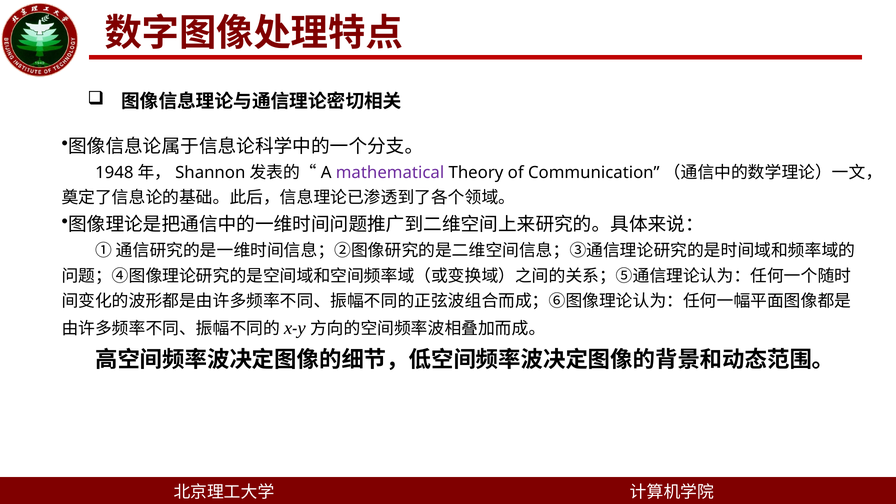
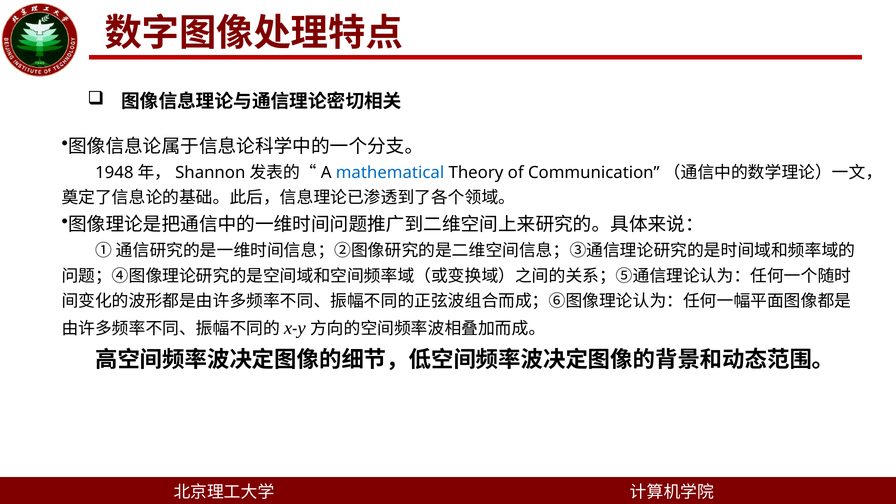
mathematical colour: purple -> blue
